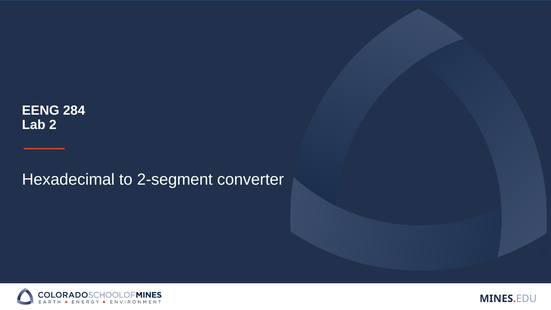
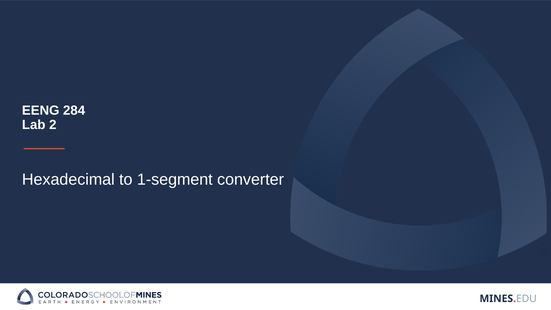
2-segment: 2-segment -> 1-segment
